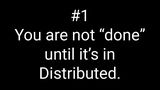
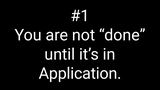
Distributed: Distributed -> Application
